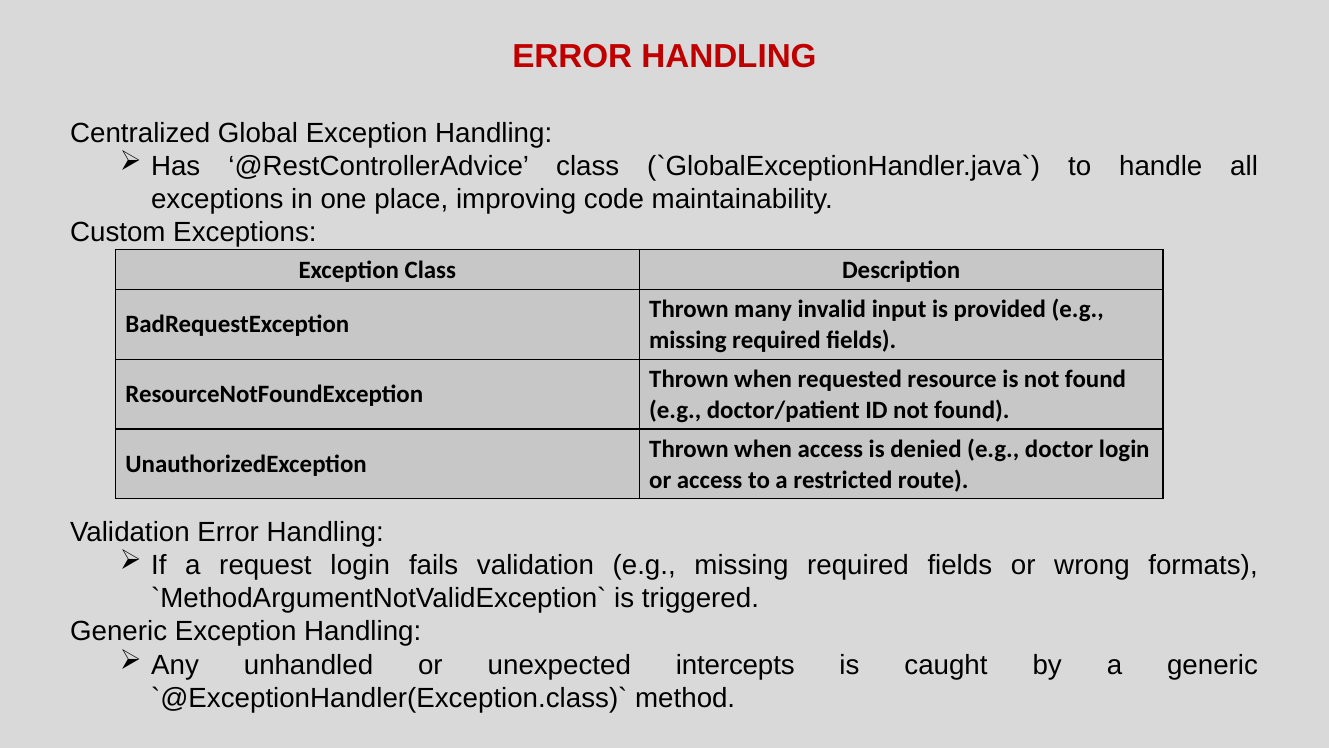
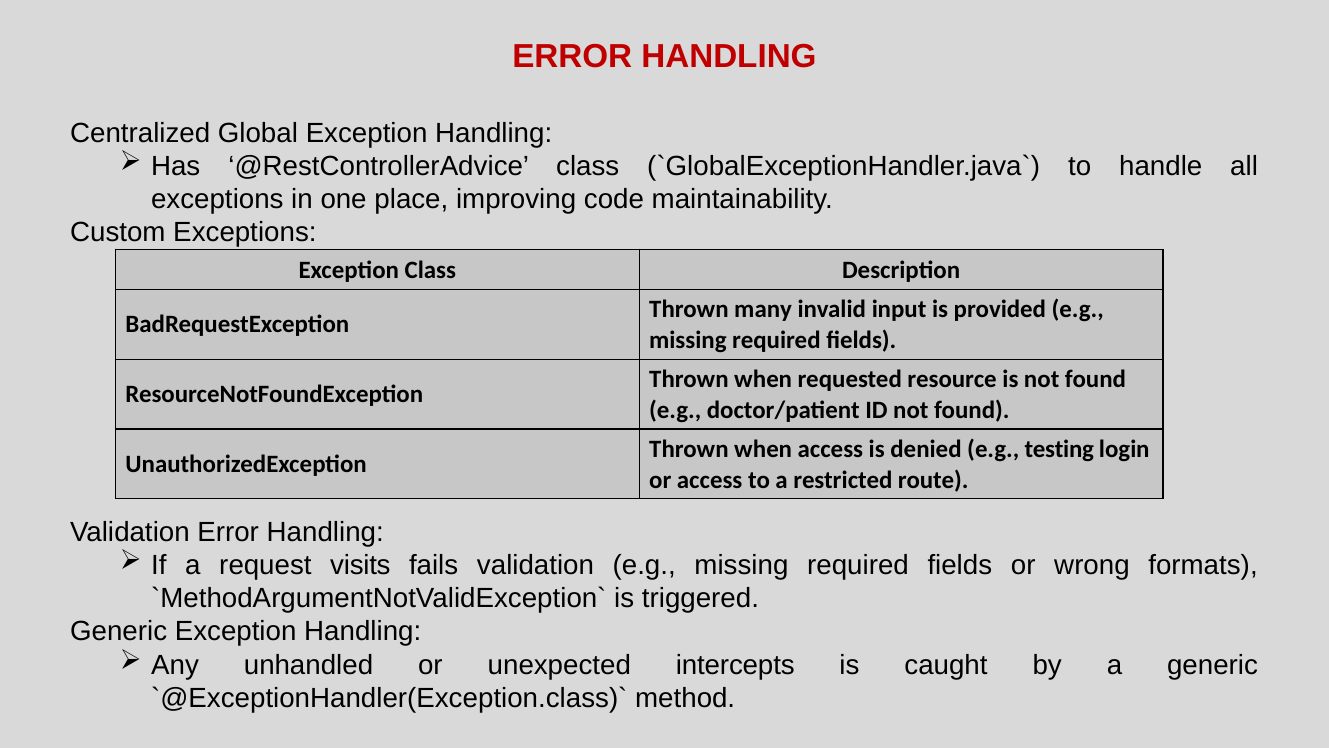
doctor: doctor -> testing
request login: login -> visits
